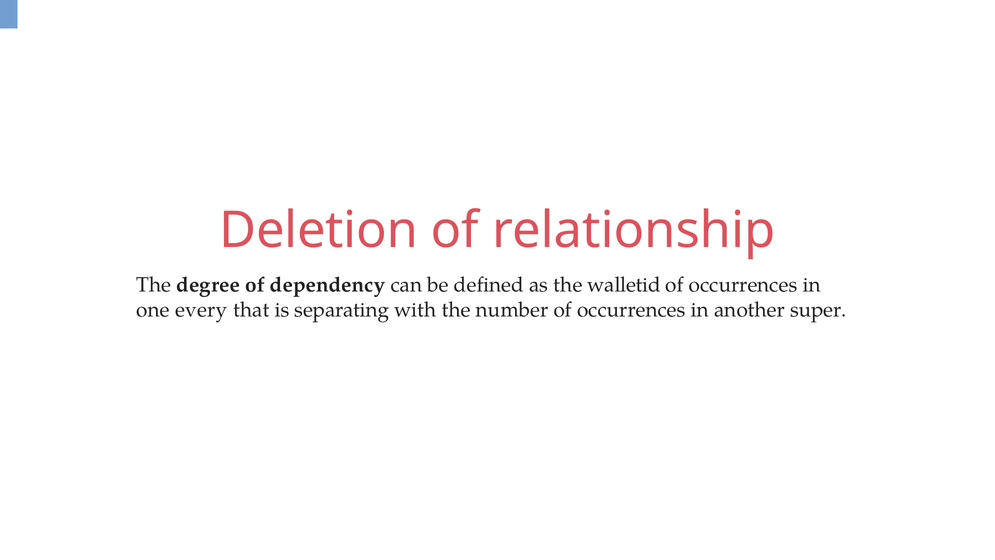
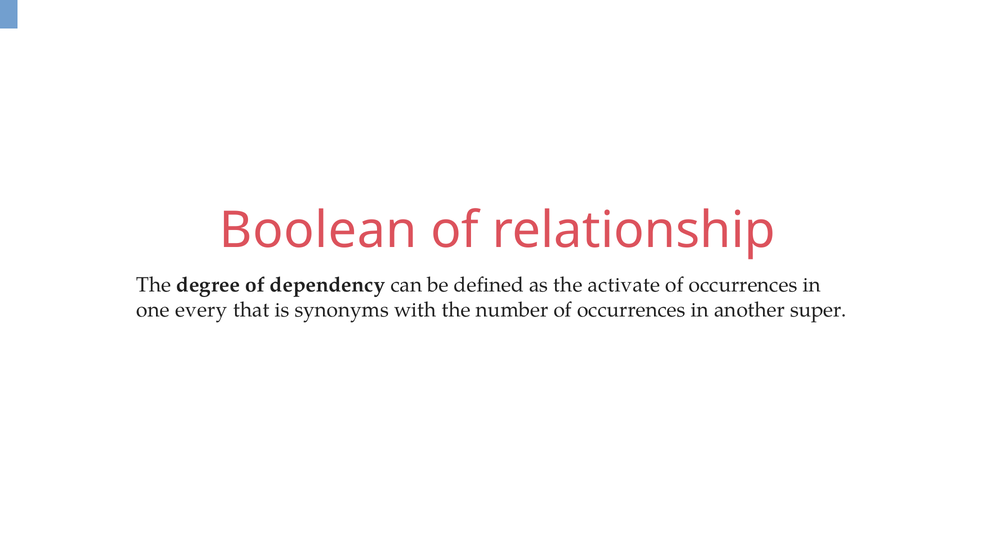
Deletion: Deletion -> Boolean
walletid: walletid -> activate
separating: separating -> synonyms
